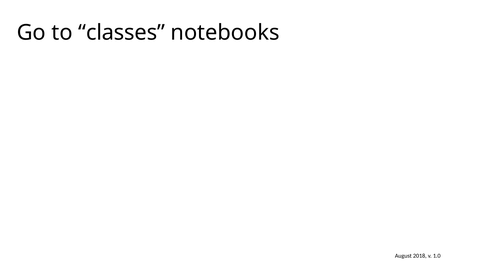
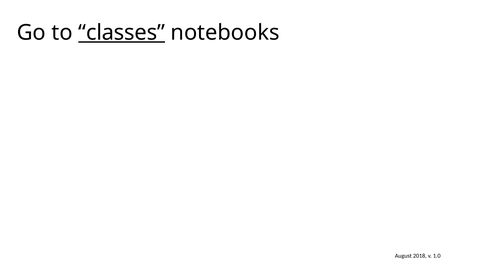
classes underline: none -> present
